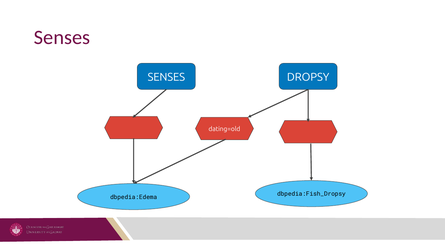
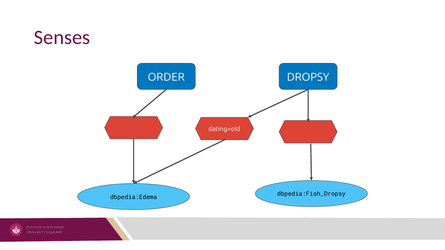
SENSES at (166, 77): SENSES -> ORDER
